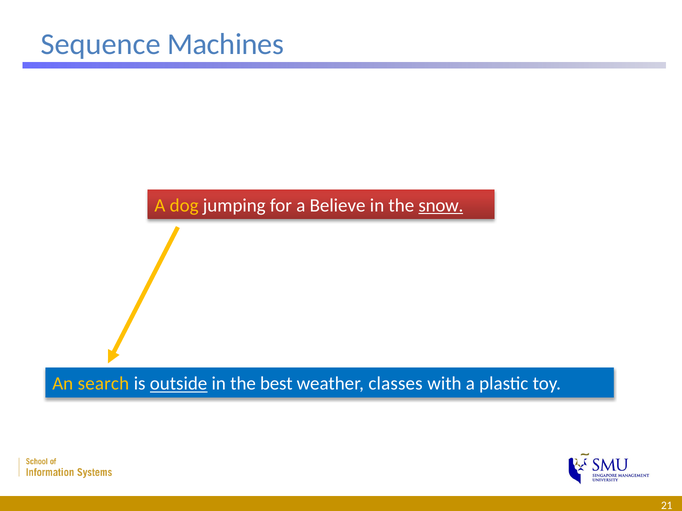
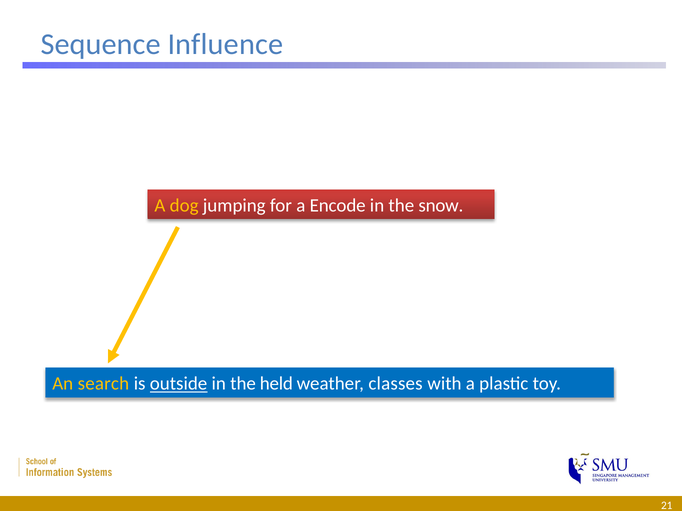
Machines: Machines -> Influence
Believe: Believe -> Encode
snow underline: present -> none
best: best -> held
